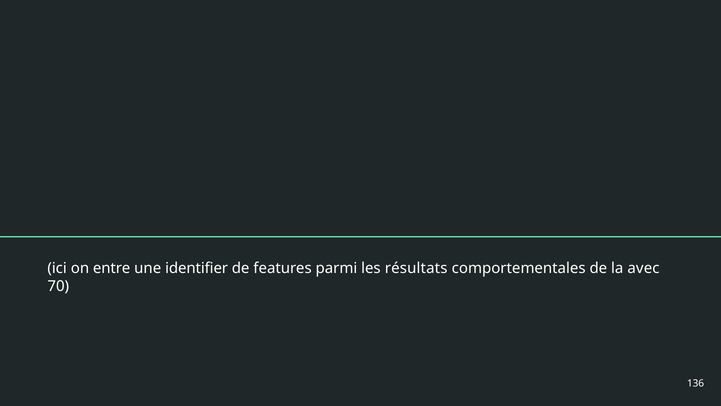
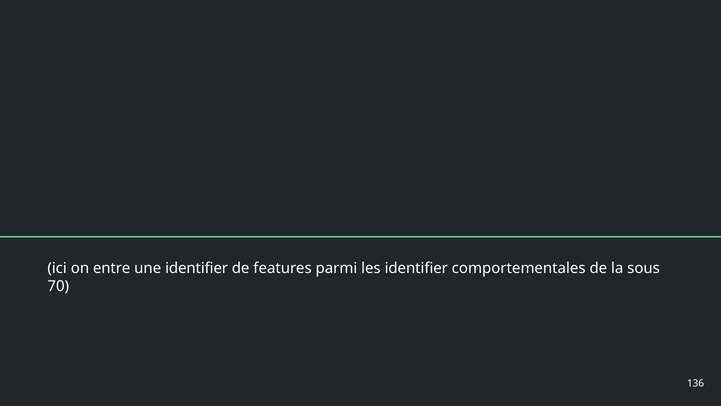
les résultats: résultats -> identifier
avec: avec -> sous
